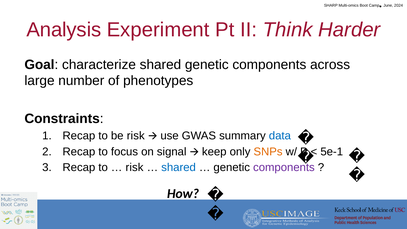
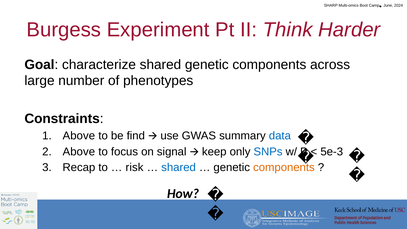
Analysis: Analysis -> Burgess
Recap at (79, 136): Recap -> Above
be risk: risk -> find
Recap at (79, 152): Recap -> Above
SNPs colour: orange -> blue
5e-1: 5e-1 -> 5e-3
components at (284, 167) colour: purple -> orange
